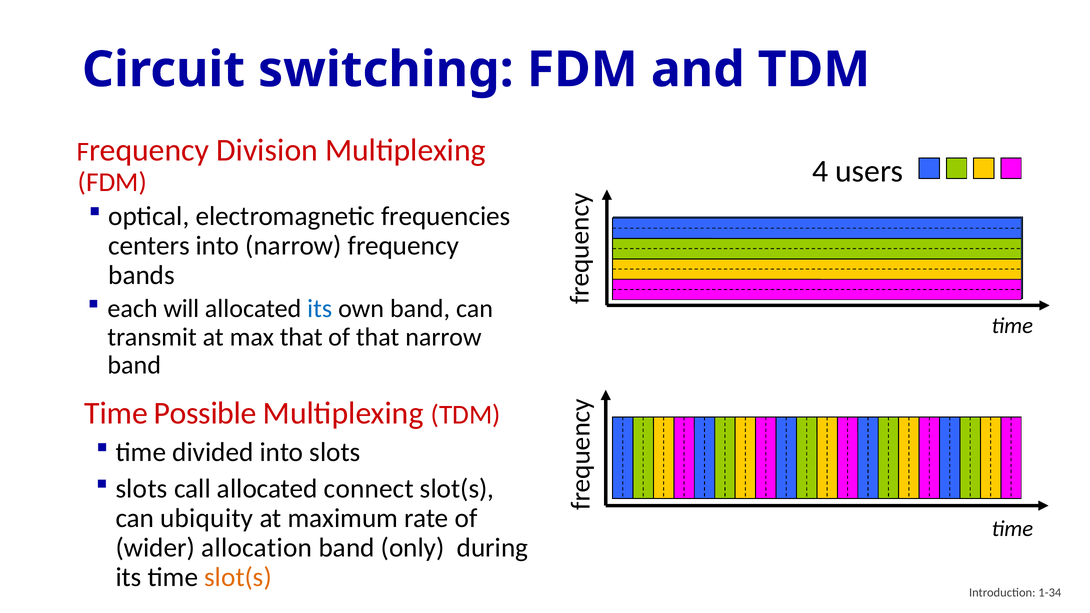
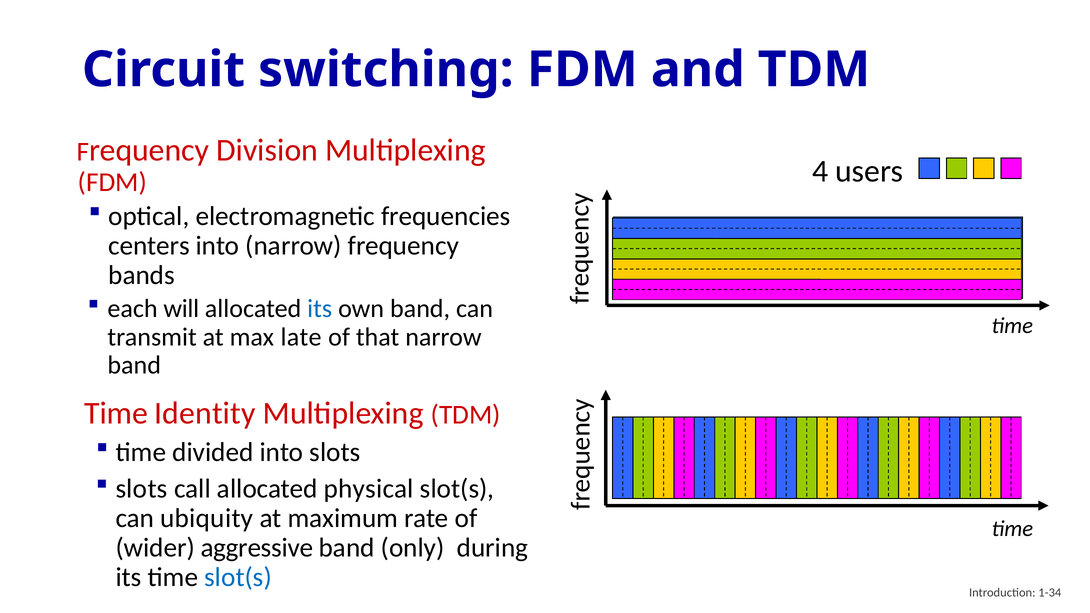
max that: that -> late
Possible: Possible -> Identity
connect: connect -> physical
allocation: allocation -> aggressive
slot(s at (238, 577) colour: orange -> blue
